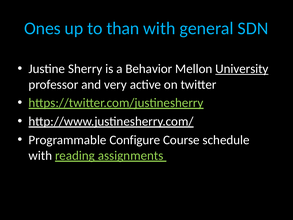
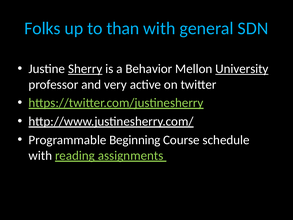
Ones: Ones -> Folks
Sherry underline: none -> present
Configure: Configure -> Beginning
